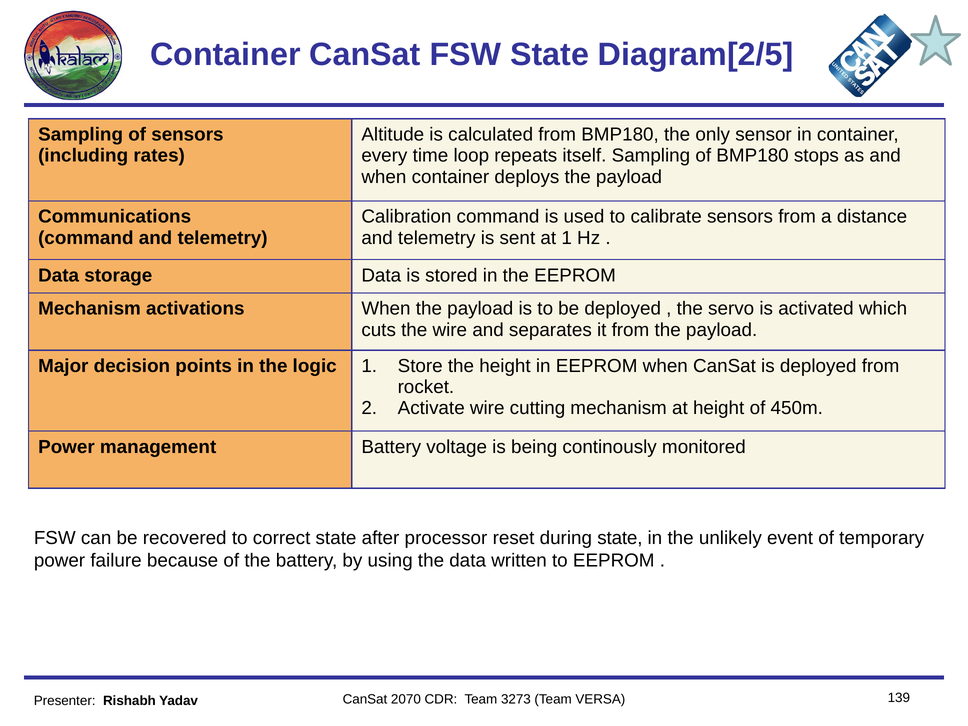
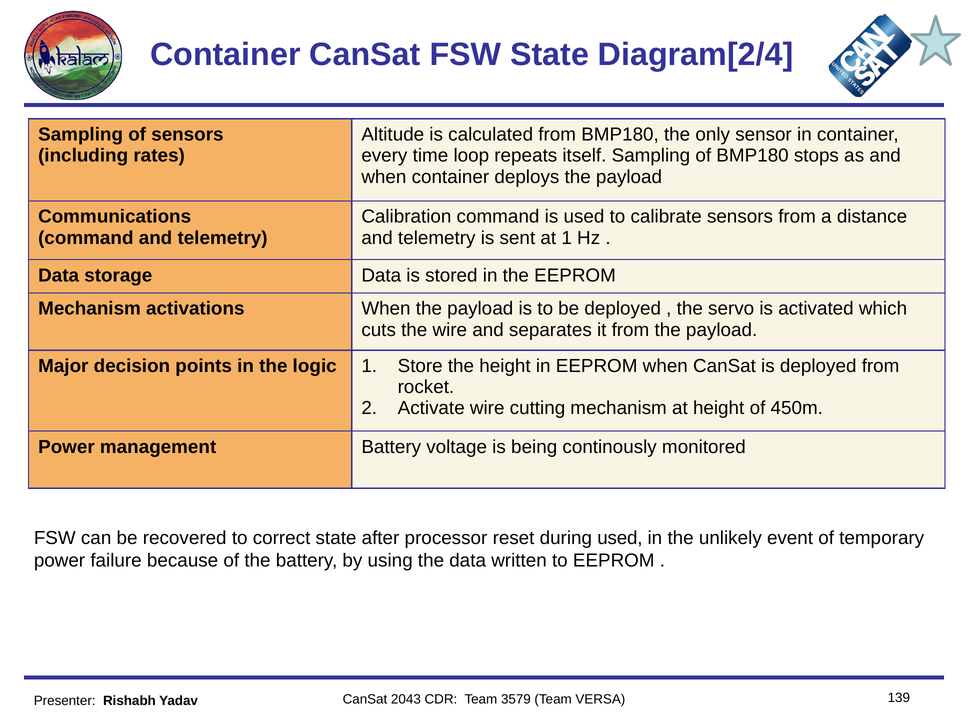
Diagram[2/5: Diagram[2/5 -> Diagram[2/4
during state: state -> used
2070: 2070 -> 2043
3273: 3273 -> 3579
